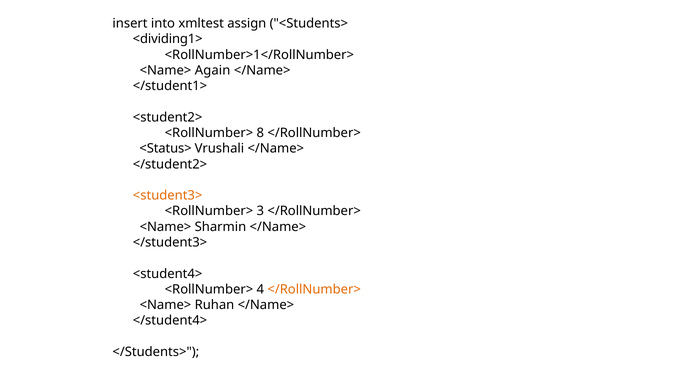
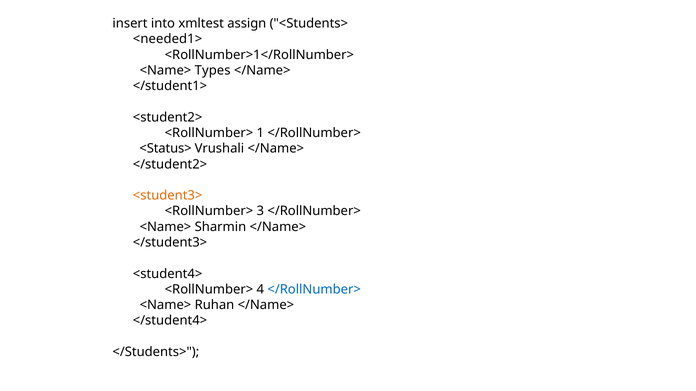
<dividing1>: <dividing1> -> <needed1>
Again: Again -> Types
8: 8 -> 1
</RollNumber> at (314, 290) colour: orange -> blue
